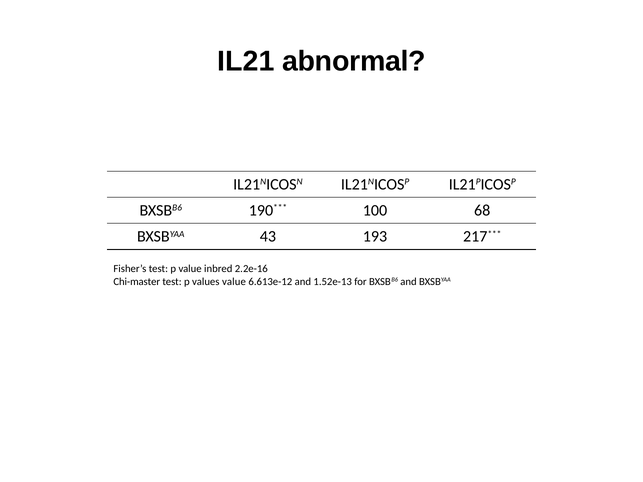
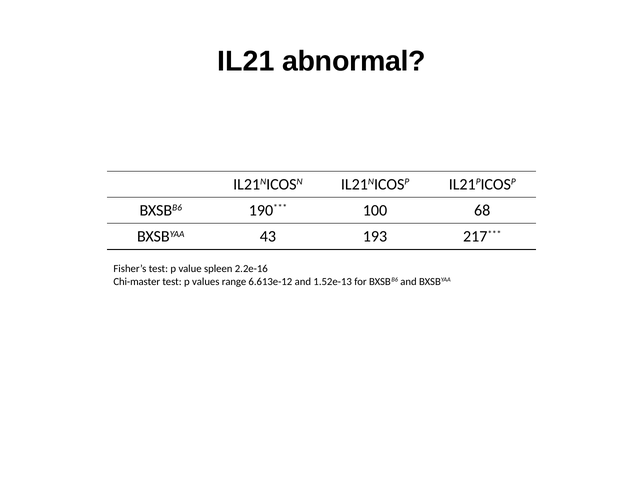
inbred: inbred -> spleen
values value: value -> range
